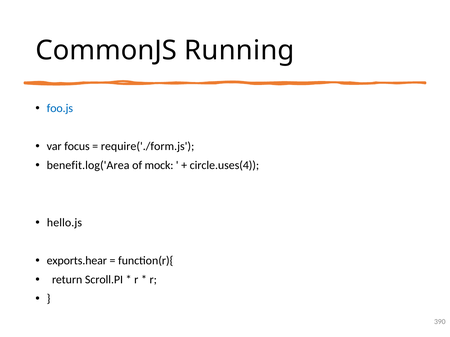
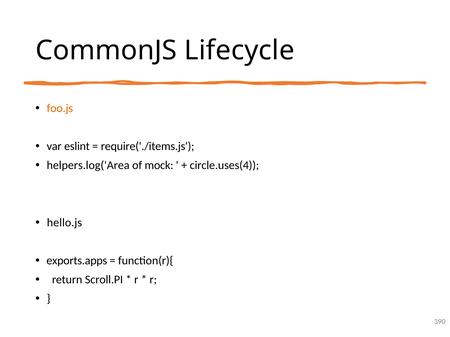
Running: Running -> Lifecycle
foo.js colour: blue -> orange
focus: focus -> eslint
require('./form.js: require('./form.js -> require('./items.js
benefit.log('Area: benefit.log('Area -> helpers.log('Area
exports.hear: exports.hear -> exports.apps
